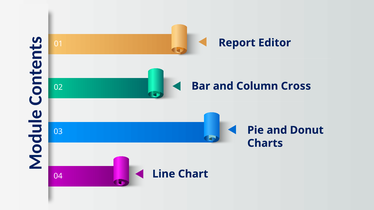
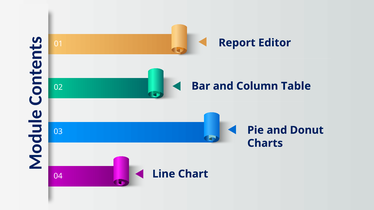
Cross: Cross -> Table
